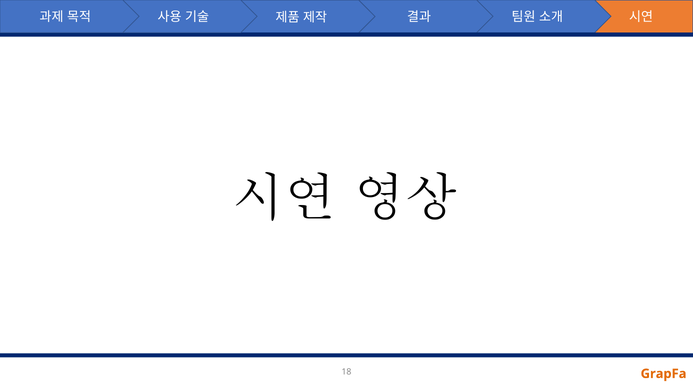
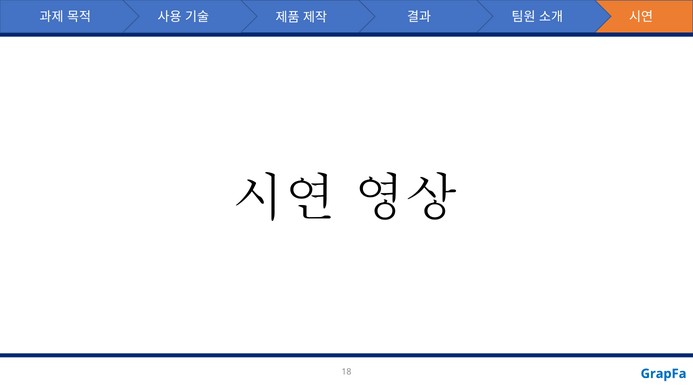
GrapFa colour: orange -> blue
